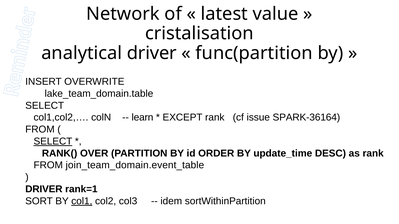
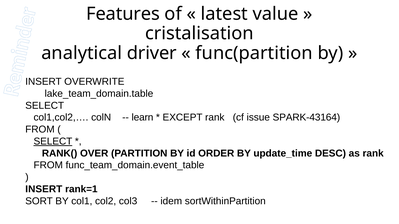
Network: Network -> Features
SPARK-36164: SPARK-36164 -> SPARK-43164
join_team_domain.event_table: join_team_domain.event_table -> func_team_domain.event_table
DRIVER at (44, 189): DRIVER -> INSERT
col1 underline: present -> none
